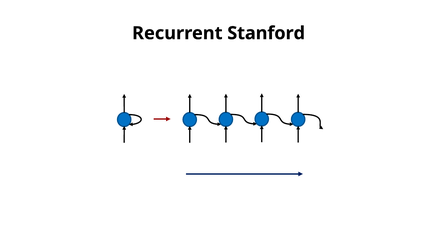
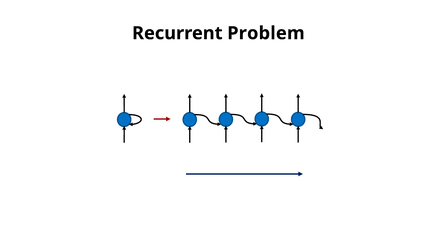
Stanford: Stanford -> Problem
